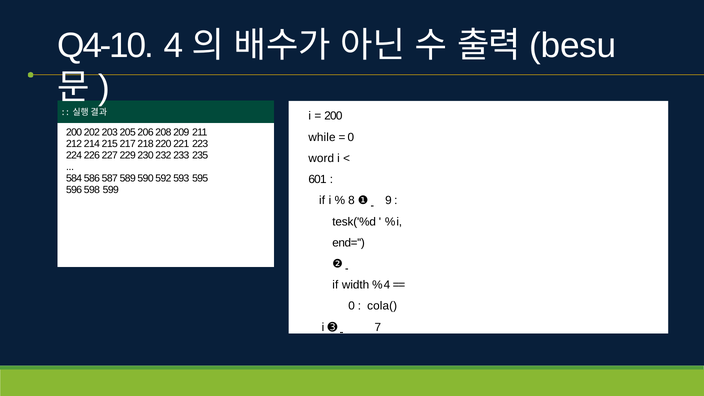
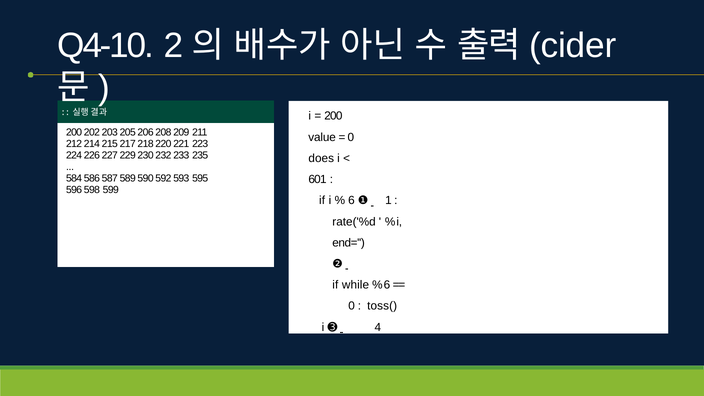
Q4-10 4: 4 -> 2
besu: besu -> cider
while: while -> value
word: word -> does
8 at (351, 201): 8 -> 6
9: 9 -> 1
tesk('%d: tesk('%d -> rate('%d
width: width -> while
4 at (387, 285): 4 -> 6
cola(: cola( -> toss(
7: 7 -> 4
